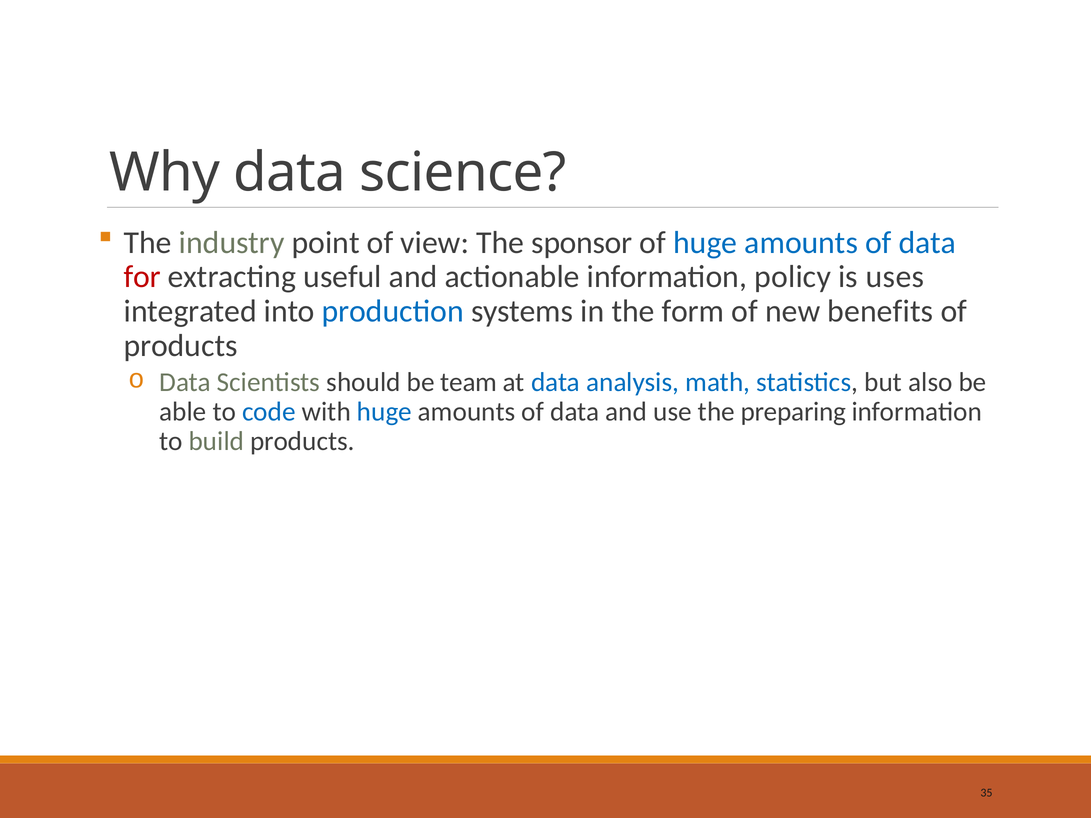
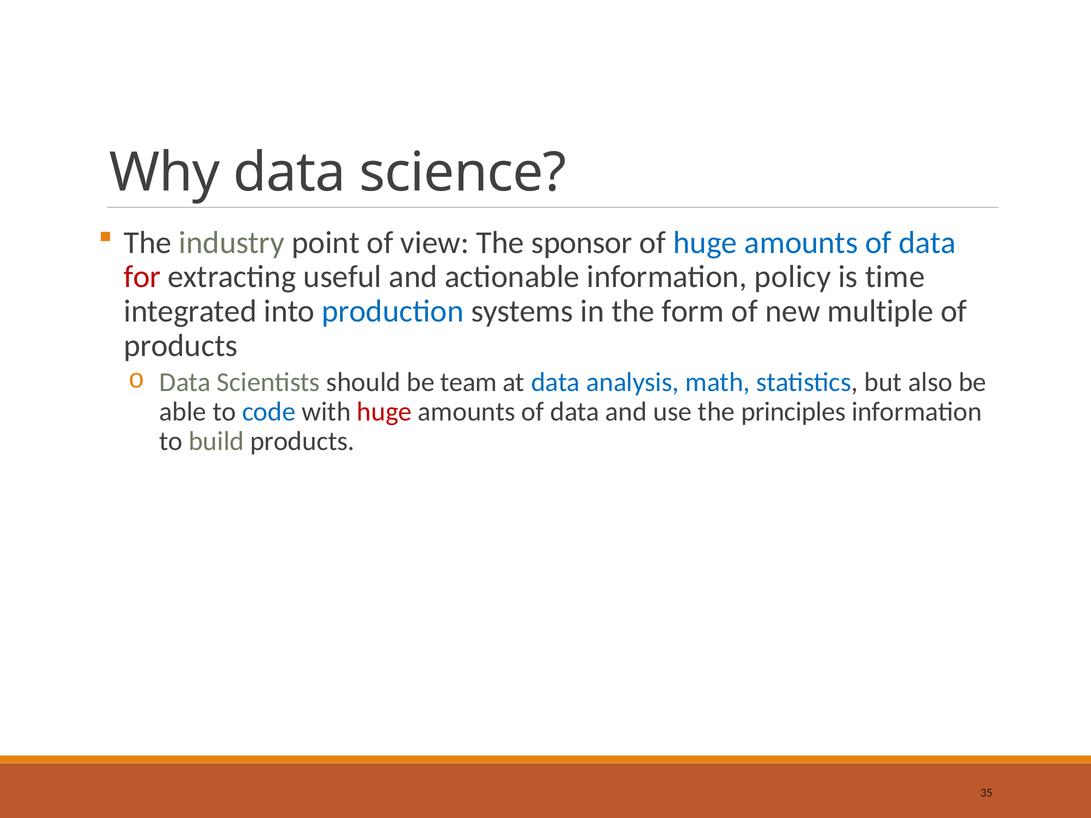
uses: uses -> time
benefits: benefits -> multiple
huge at (384, 412) colour: blue -> red
preparing: preparing -> principles
